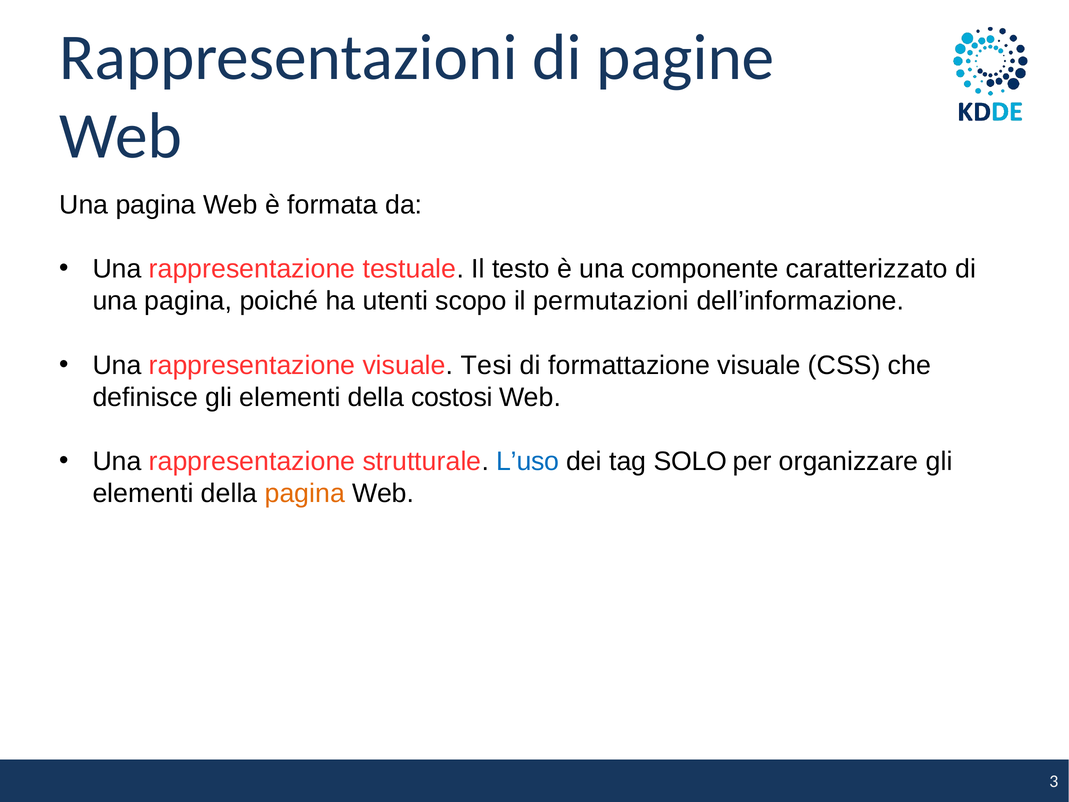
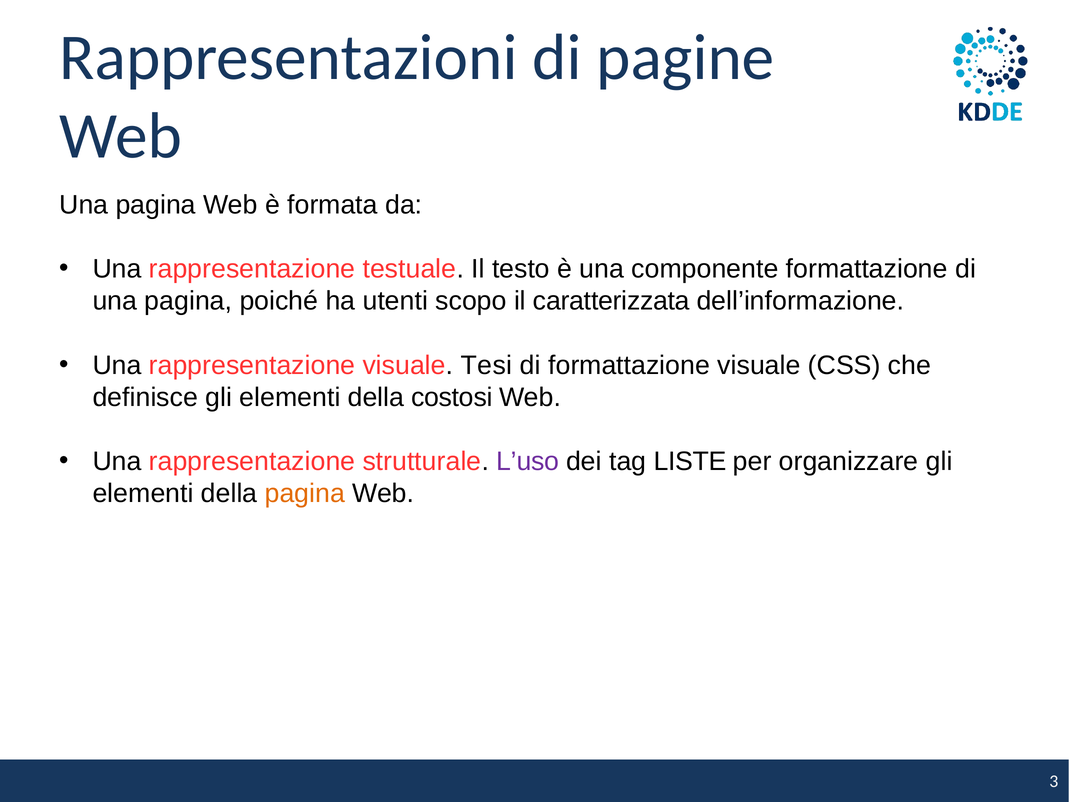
componente caratterizzato: caratterizzato -> formattazione
permutazioni: permutazioni -> caratterizzata
L’uso colour: blue -> purple
SOLO: SOLO -> LISTE
